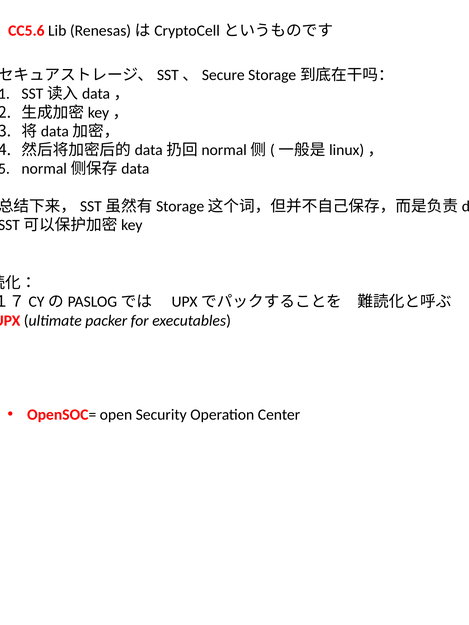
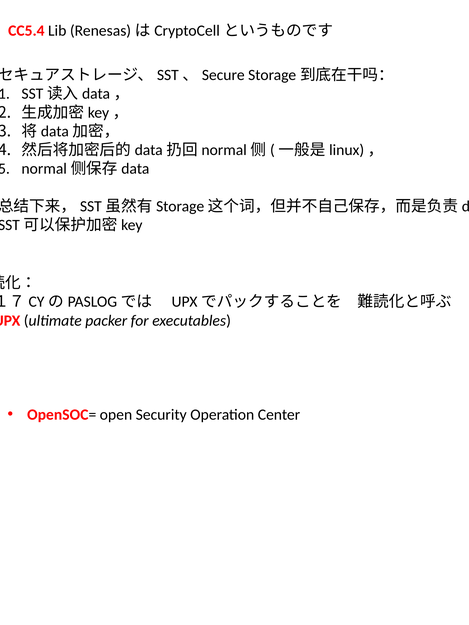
CC5.6: CC5.6 -> CC5.4
